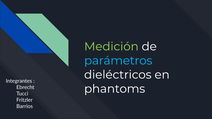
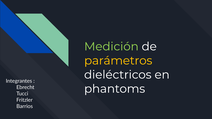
parámetros colour: light blue -> yellow
